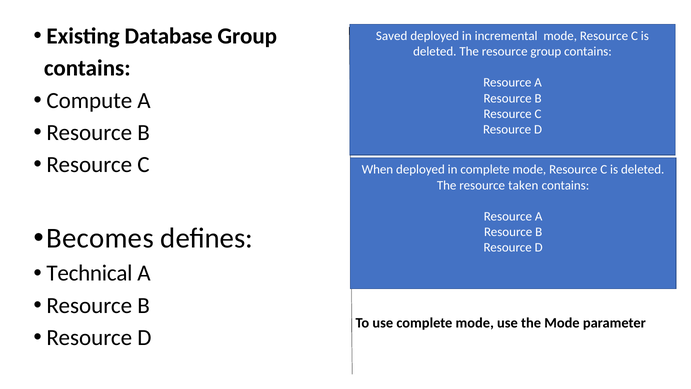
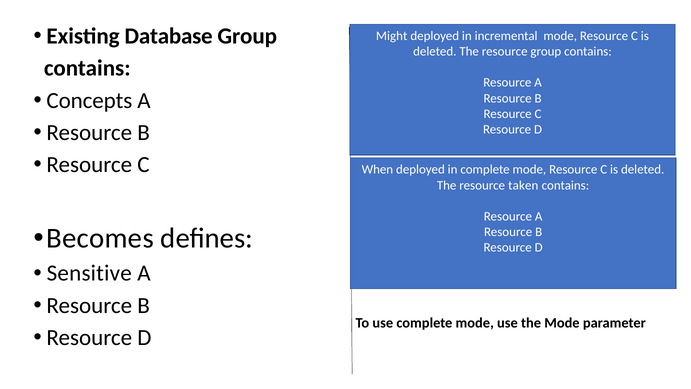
Saved: Saved -> Might
Compute: Compute -> Concepts
Technical: Technical -> Sensitive
